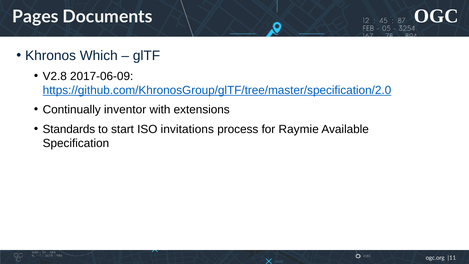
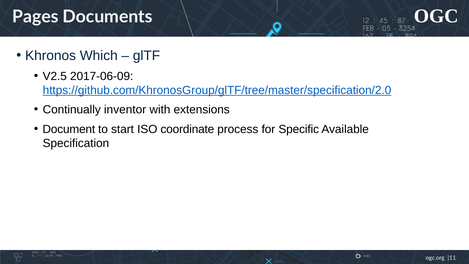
V2.8: V2.8 -> V2.5
Standards: Standards -> Document
invitations: invitations -> coordinate
Raymie: Raymie -> Specific
